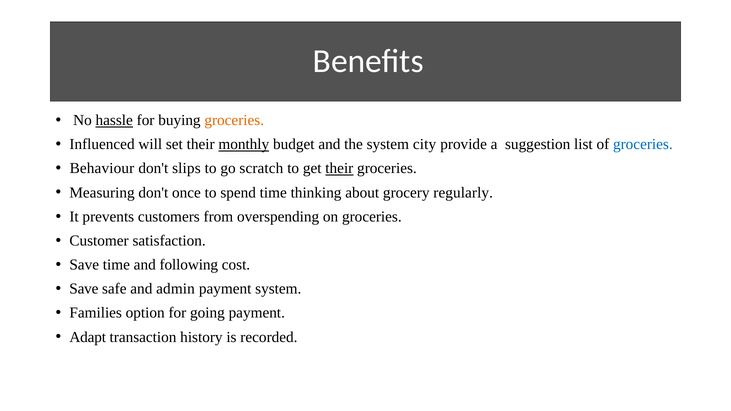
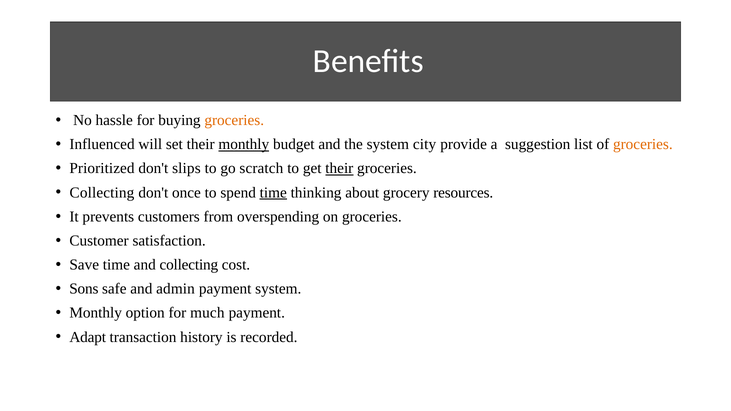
hassle underline: present -> none
groceries at (643, 144) colour: blue -> orange
Behaviour: Behaviour -> Prioritized
Measuring at (102, 193): Measuring -> Collecting
time at (273, 193) underline: none -> present
regularly: regularly -> resources
and following: following -> collecting
Save at (84, 289): Save -> Sons
Families at (96, 313): Families -> Monthly
going: going -> much
